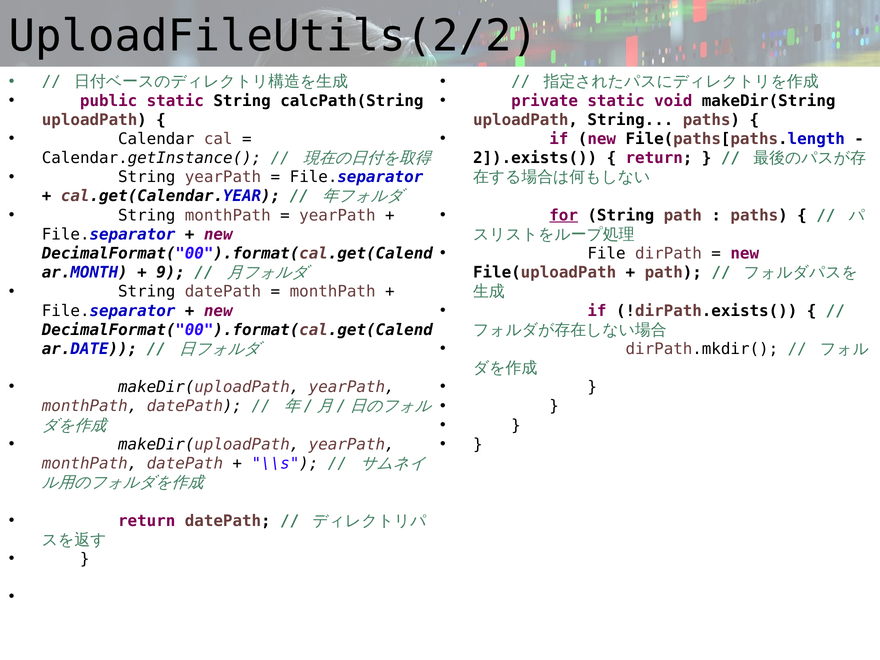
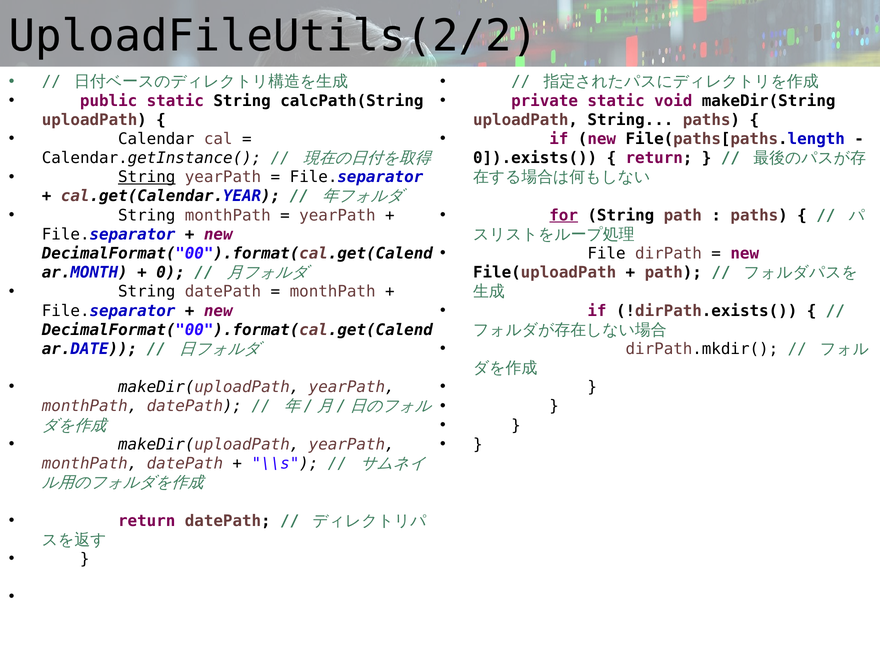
2]).exists(: 2]).exists( -> 0]).exists(
String at (147, 177) underline: none -> present
9: 9 -> 0
